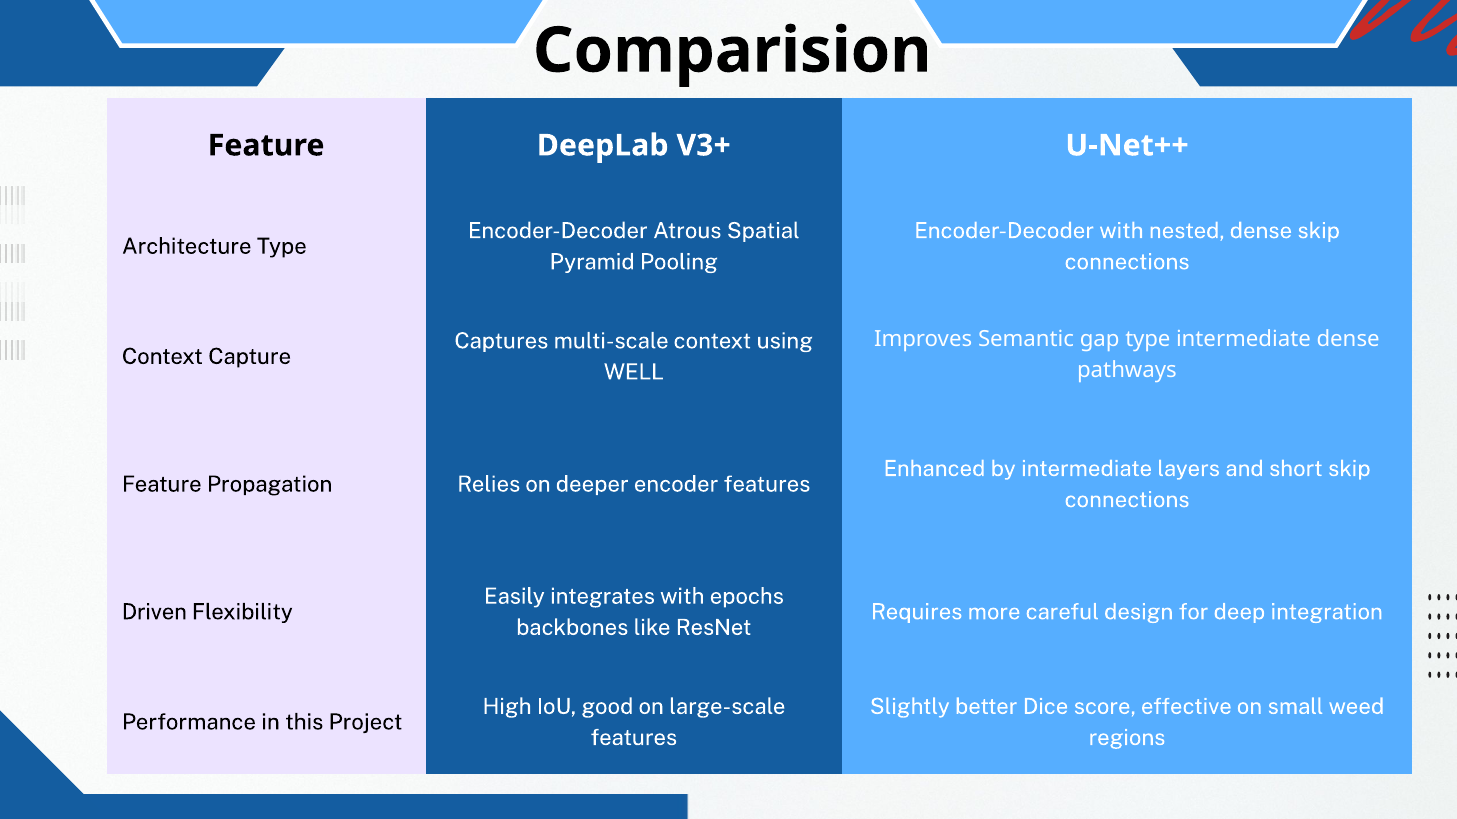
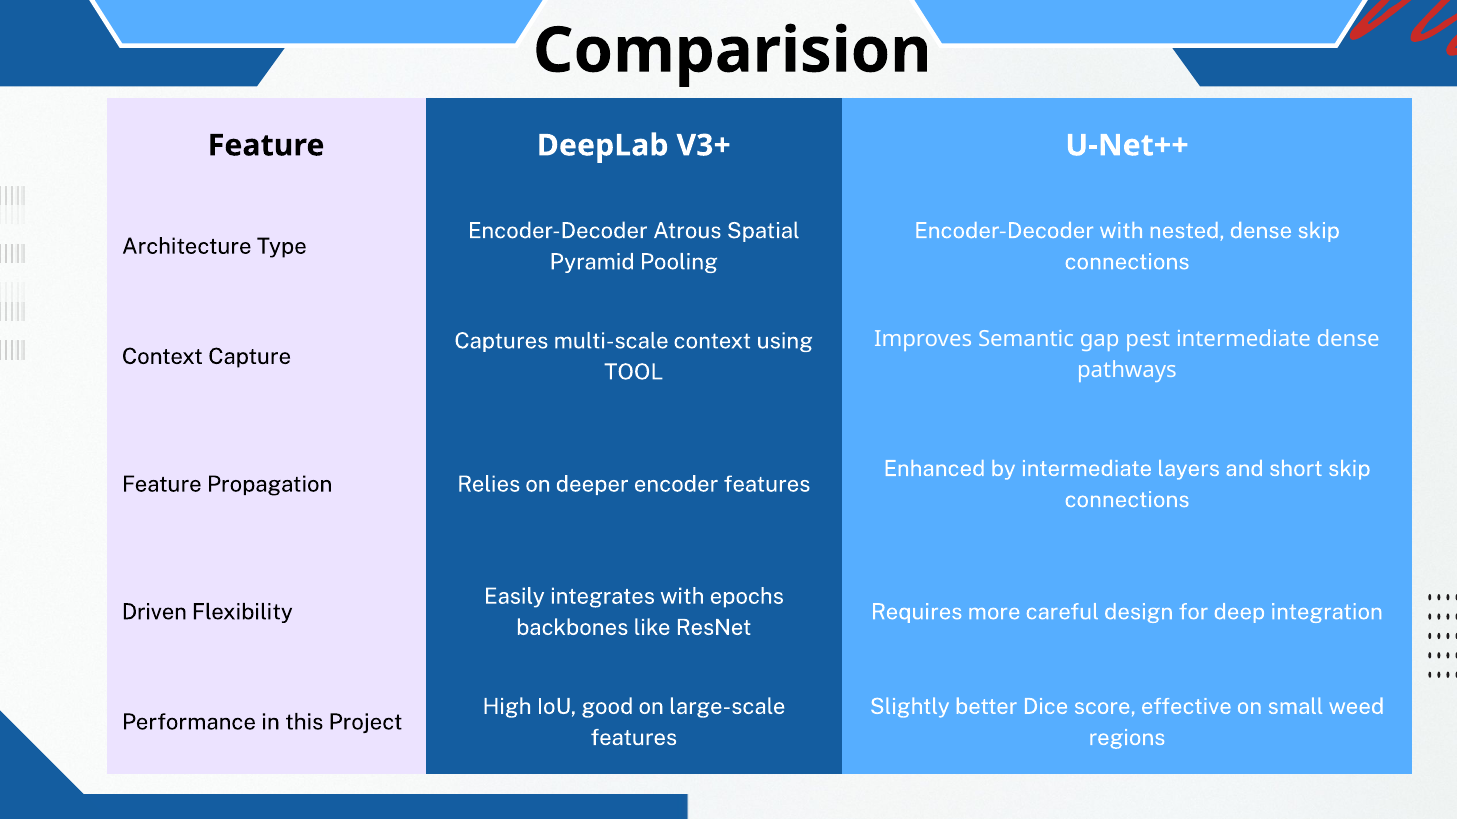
gap type: type -> pest
WELL: WELL -> TOOL
